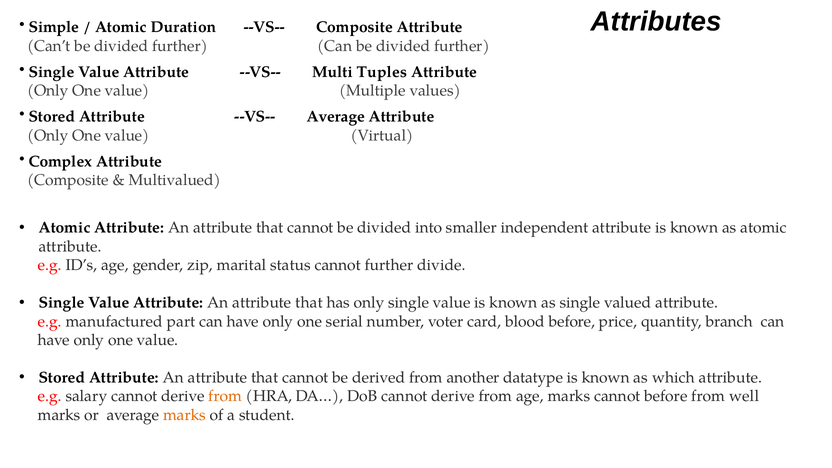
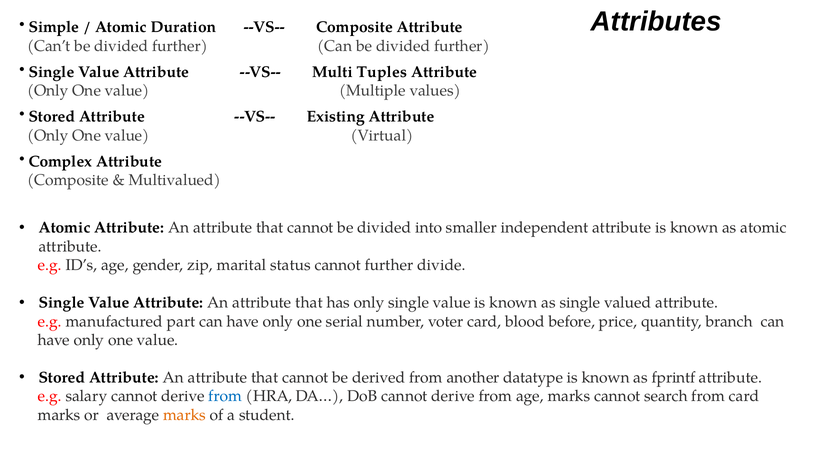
--VS-- Average: Average -> Existing
which: which -> fprintf
from at (225, 396) colour: orange -> blue
cannot before: before -> search
from well: well -> card
